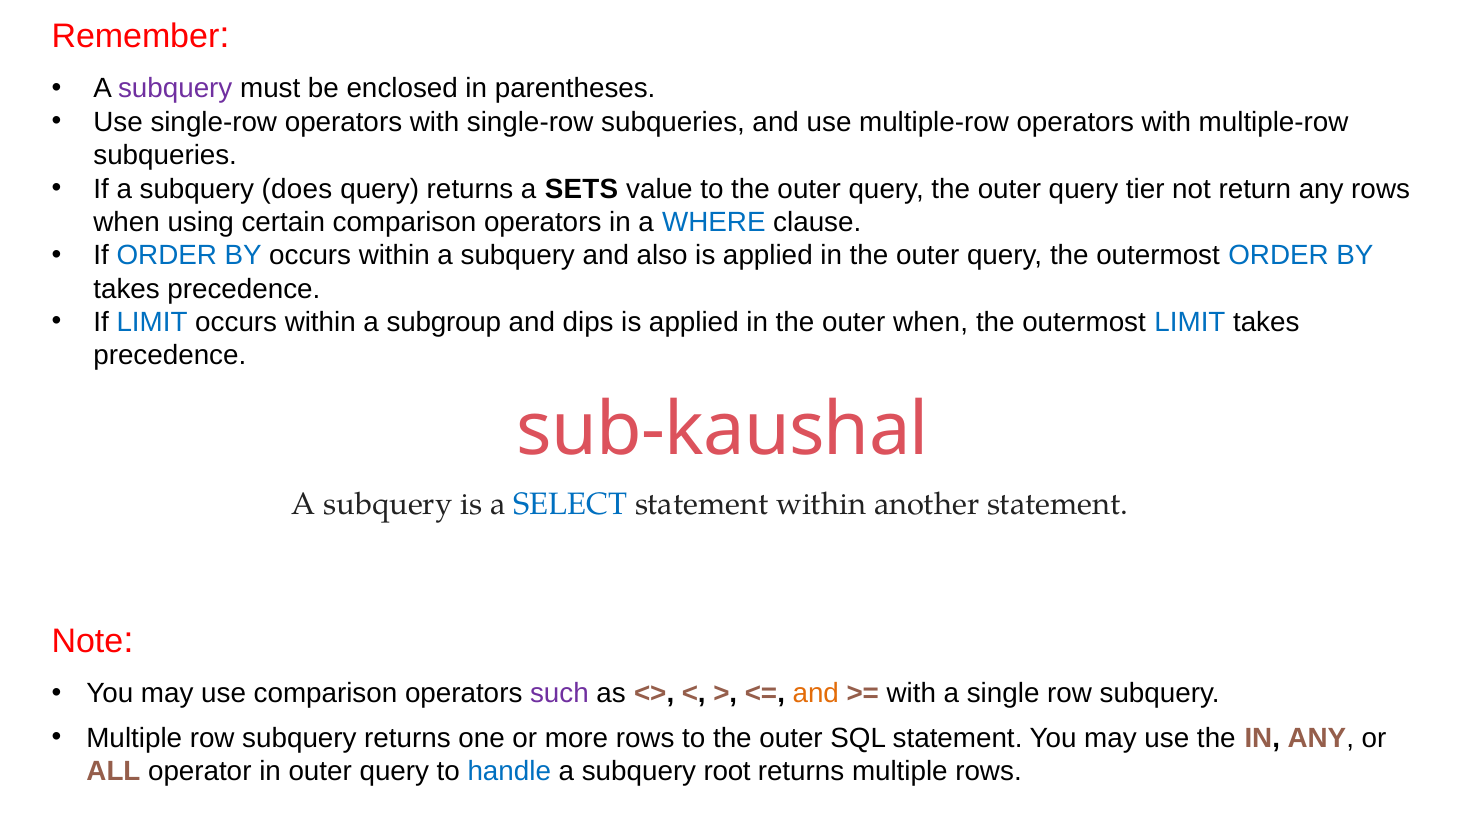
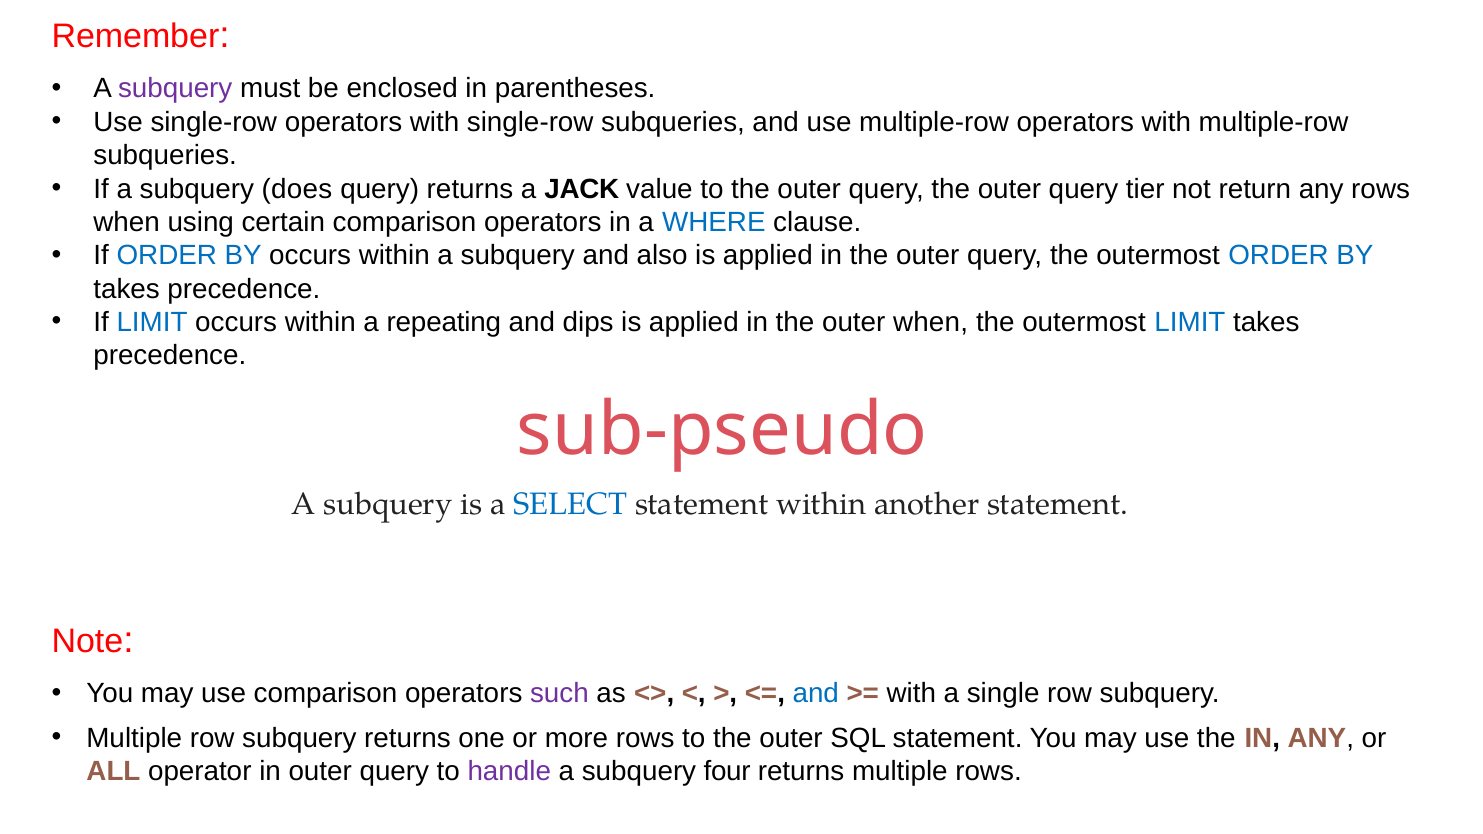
SETS: SETS -> JACK
subgroup: subgroup -> repeating
sub-kaushal: sub-kaushal -> sub-pseudo
and at (816, 694) colour: orange -> blue
handle colour: blue -> purple
root: root -> four
